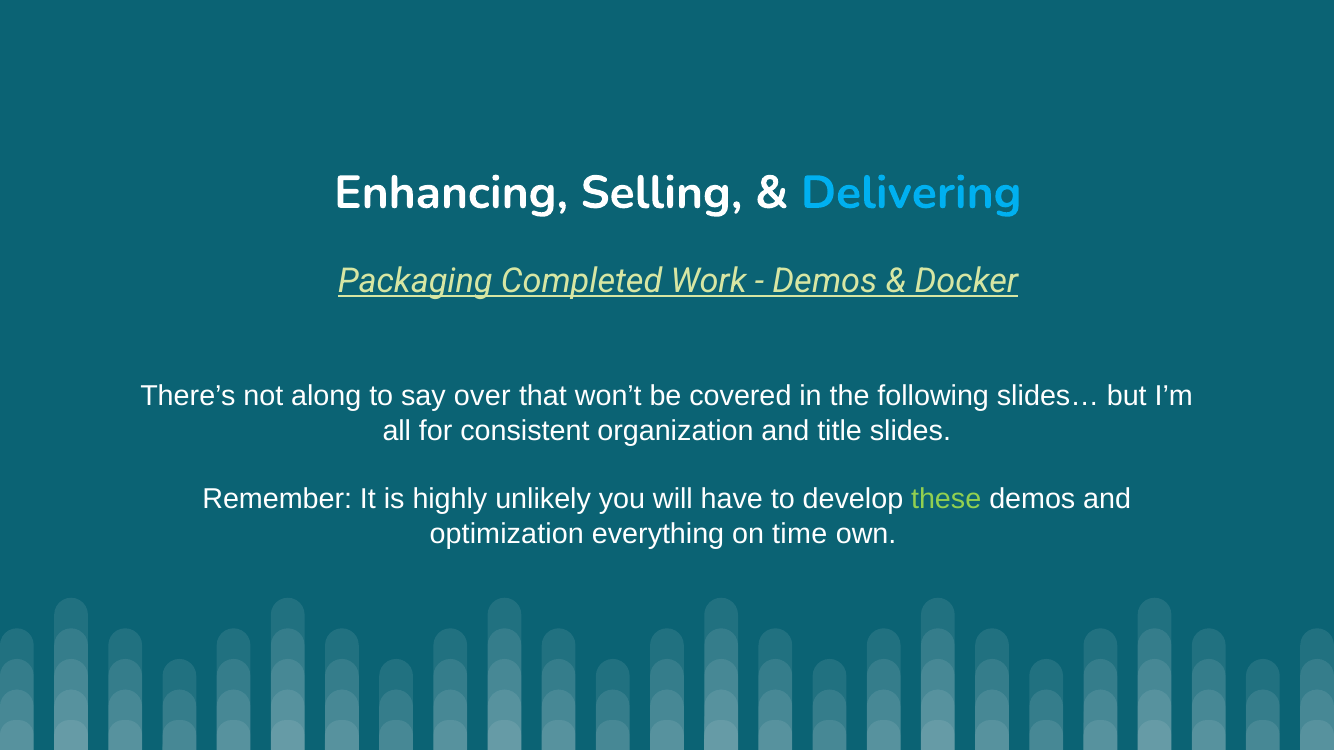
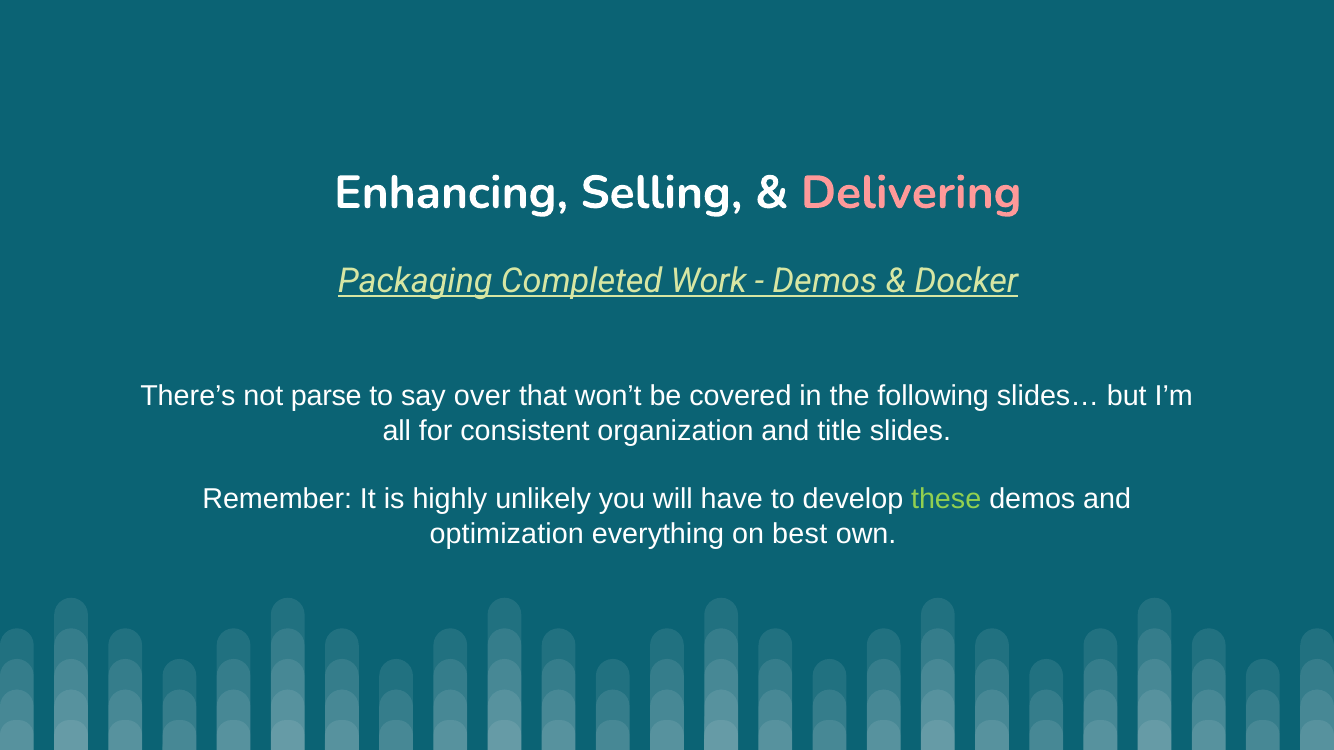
Delivering colour: light blue -> pink
along: along -> parse
time: time -> best
